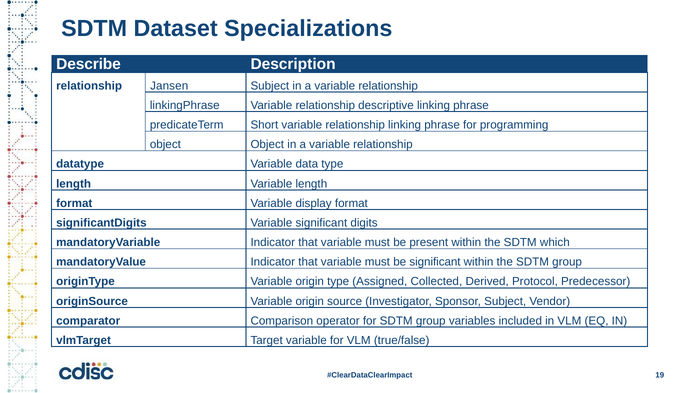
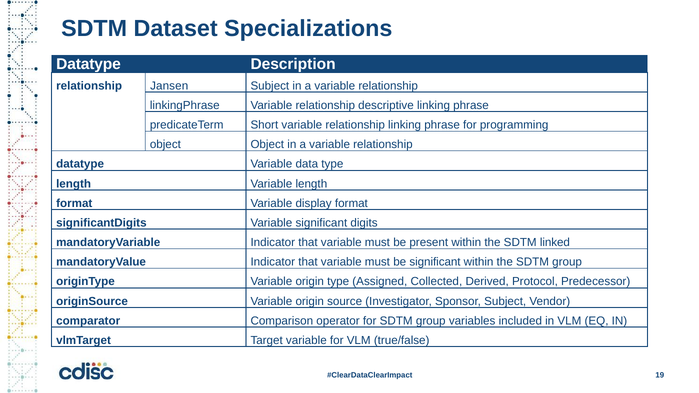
Describe at (89, 64): Describe -> Datatype
which: which -> linked
